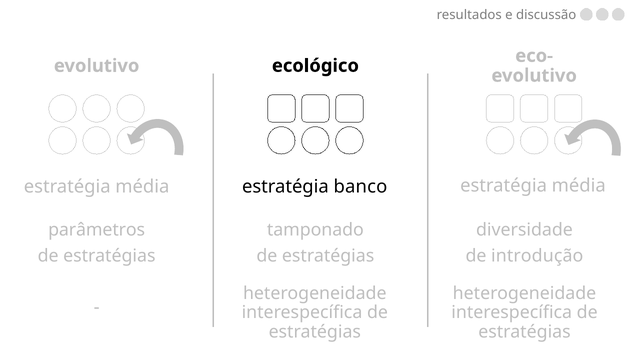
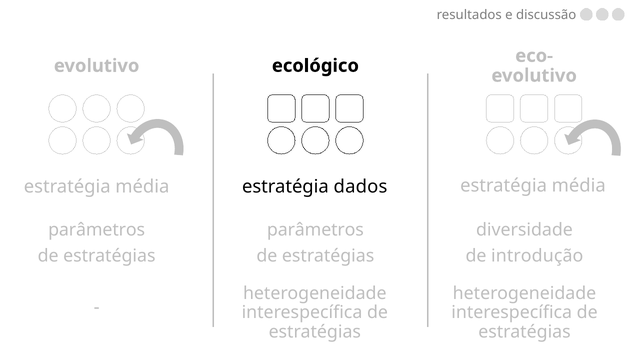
banco: banco -> dados
tamponado at (315, 230): tamponado -> parâmetros
